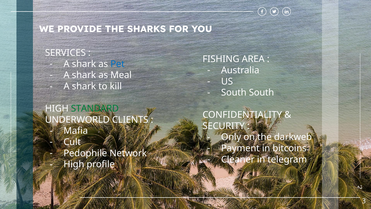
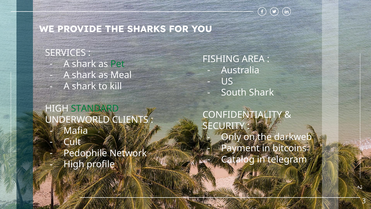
Pet colour: blue -> green
South South: South -> Shark
Cleaner: Cleaner -> Catalog
